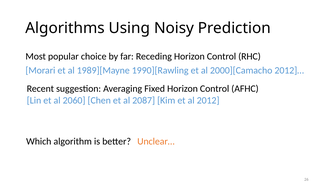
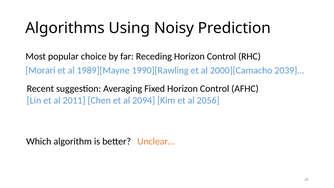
2012]…: 2012]… -> 2039]…
2060: 2060 -> 2011
2087: 2087 -> 2094
2012: 2012 -> 2056
